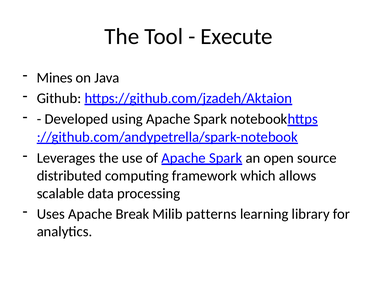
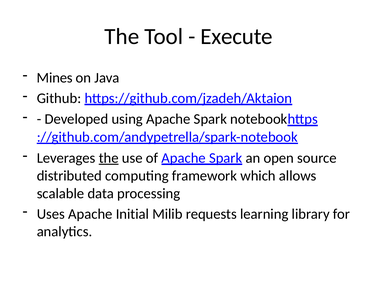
the at (109, 158) underline: none -> present
Break: Break -> Initial
patterns: patterns -> requests
